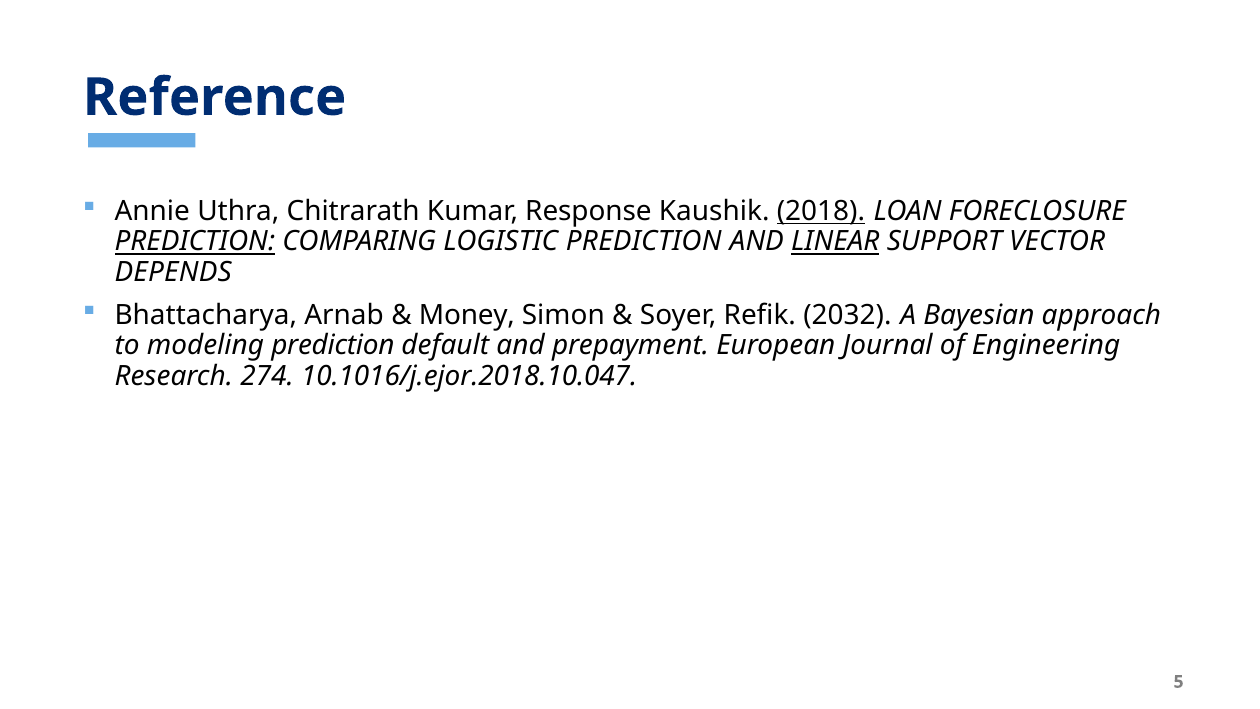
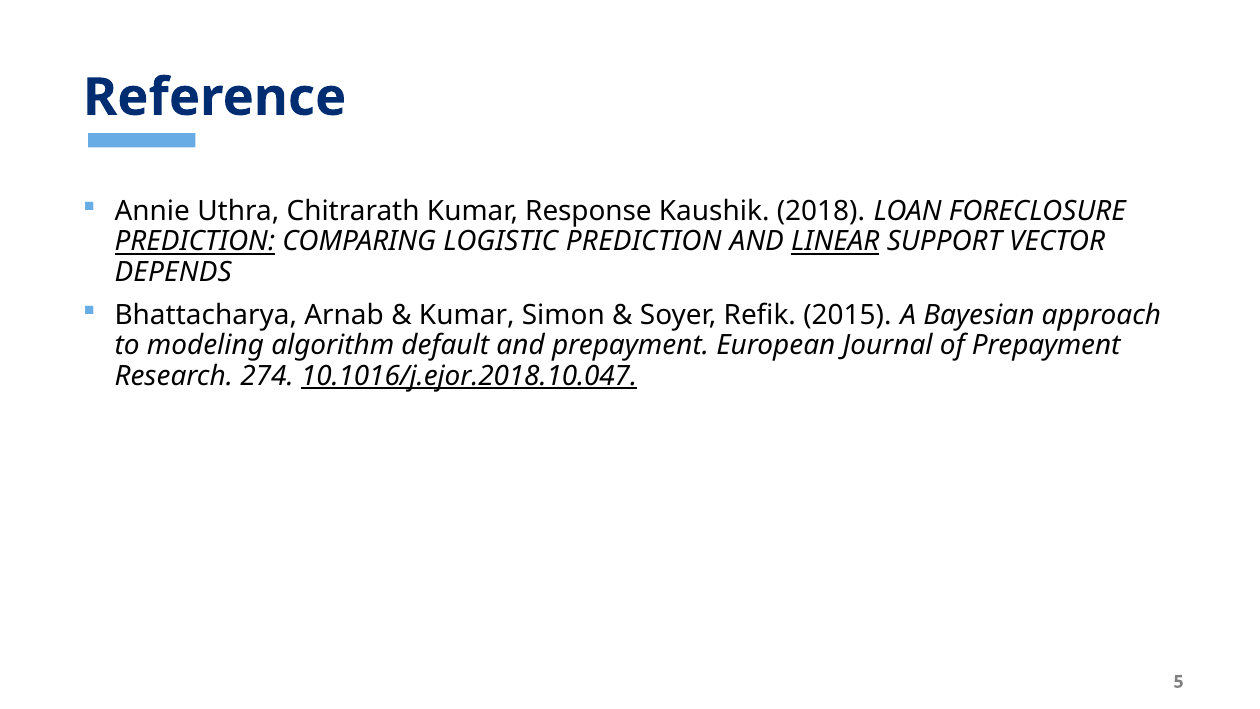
2018 underline: present -> none
Money at (467, 315): Money -> Kumar
2032: 2032 -> 2015
modeling prediction: prediction -> algorithm
of Engineering: Engineering -> Prepayment
10.1016/j.ejor.2018.10.047 underline: none -> present
